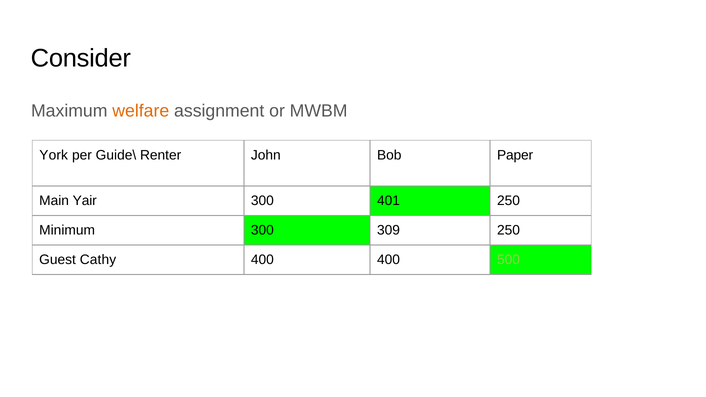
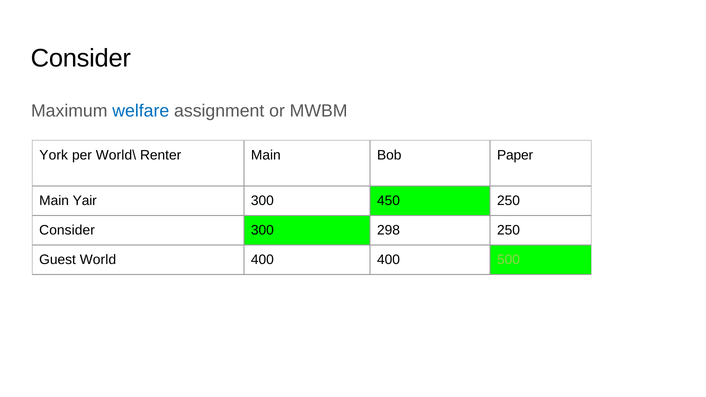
welfare colour: orange -> blue
Guide\: Guide\ -> World\
Renter John: John -> Main
401: 401 -> 450
Minimum at (67, 231): Minimum -> Consider
309: 309 -> 298
Cathy: Cathy -> World
